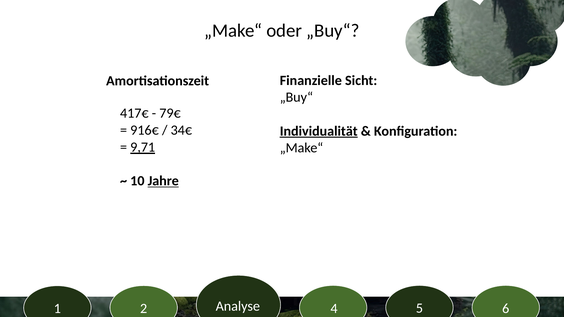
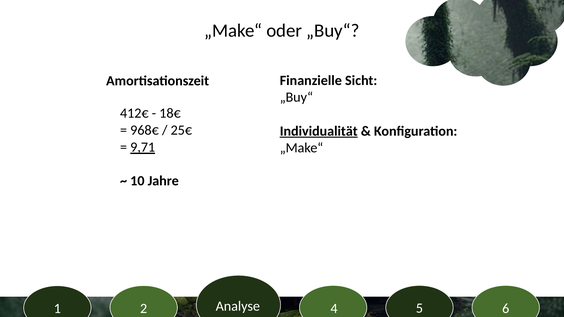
417€: 417€ -> 412€
79€: 79€ -> 18€
916€: 916€ -> 968€
34€: 34€ -> 25€
Jahre underline: present -> none
